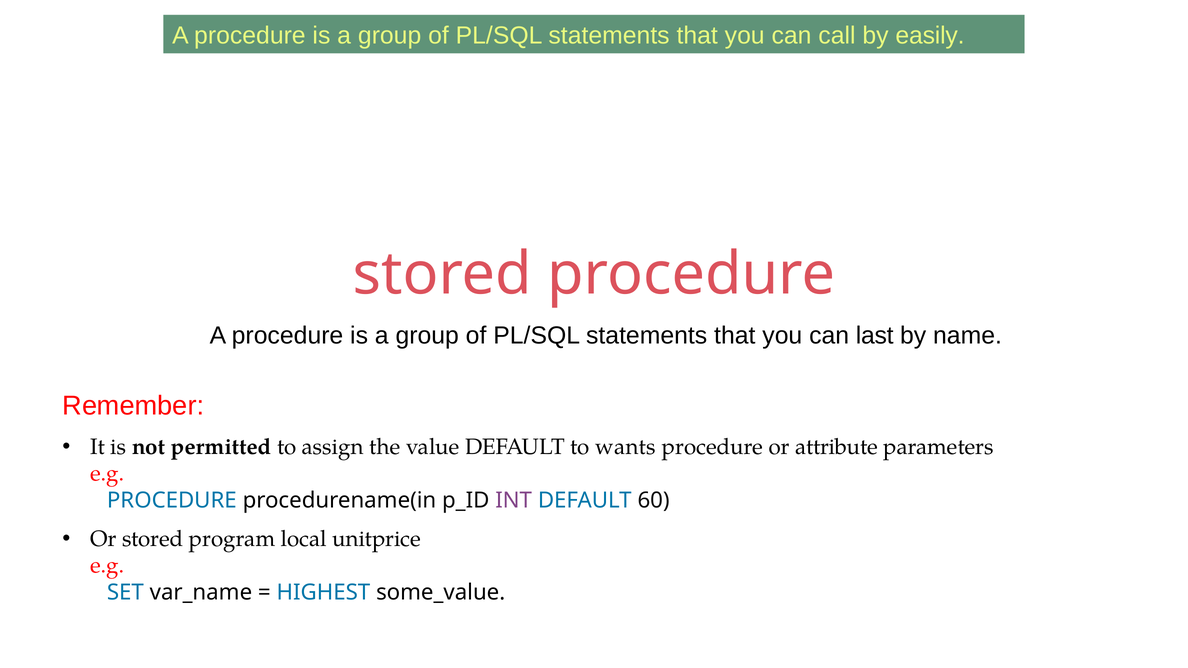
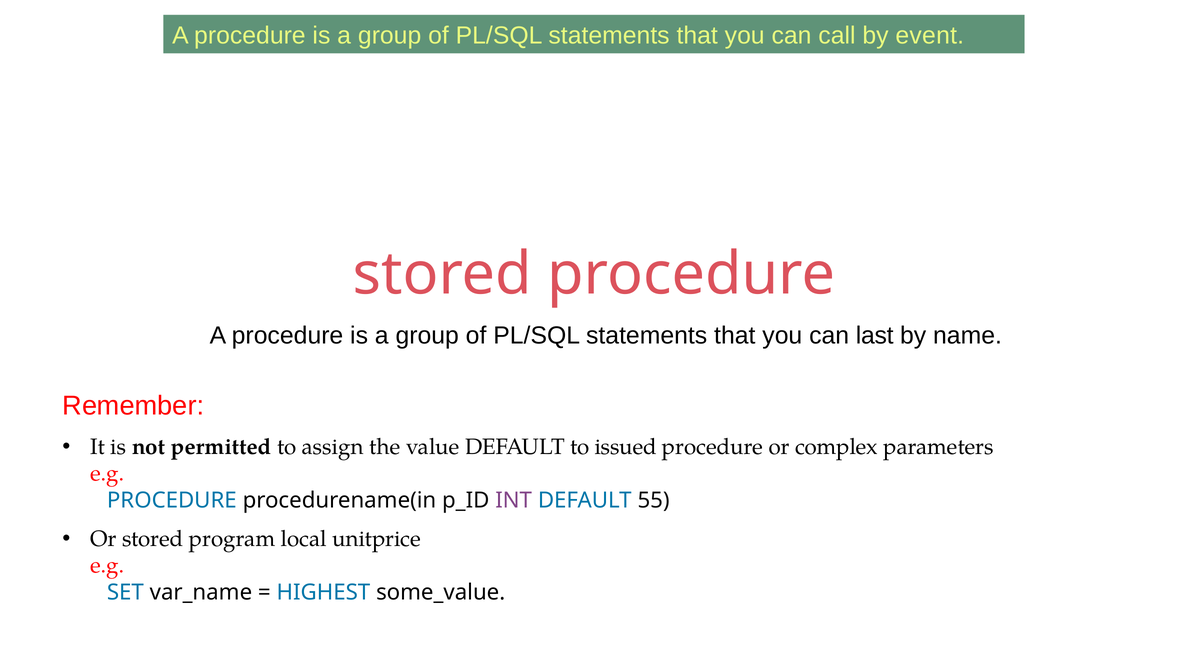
easily: easily -> event
wants: wants -> issued
attribute: attribute -> complex
60: 60 -> 55
